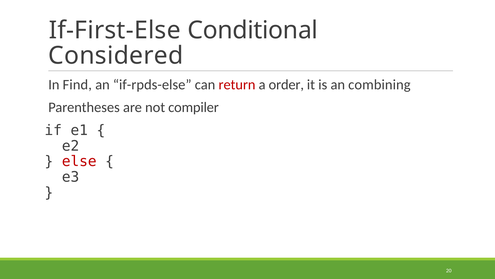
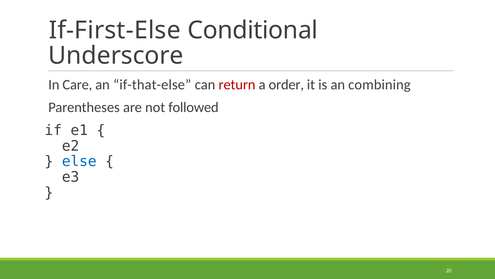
Considered: Considered -> Underscore
Find: Find -> Care
if-rpds-else: if-rpds-else -> if-that-else
compiler: compiler -> followed
else colour: red -> blue
